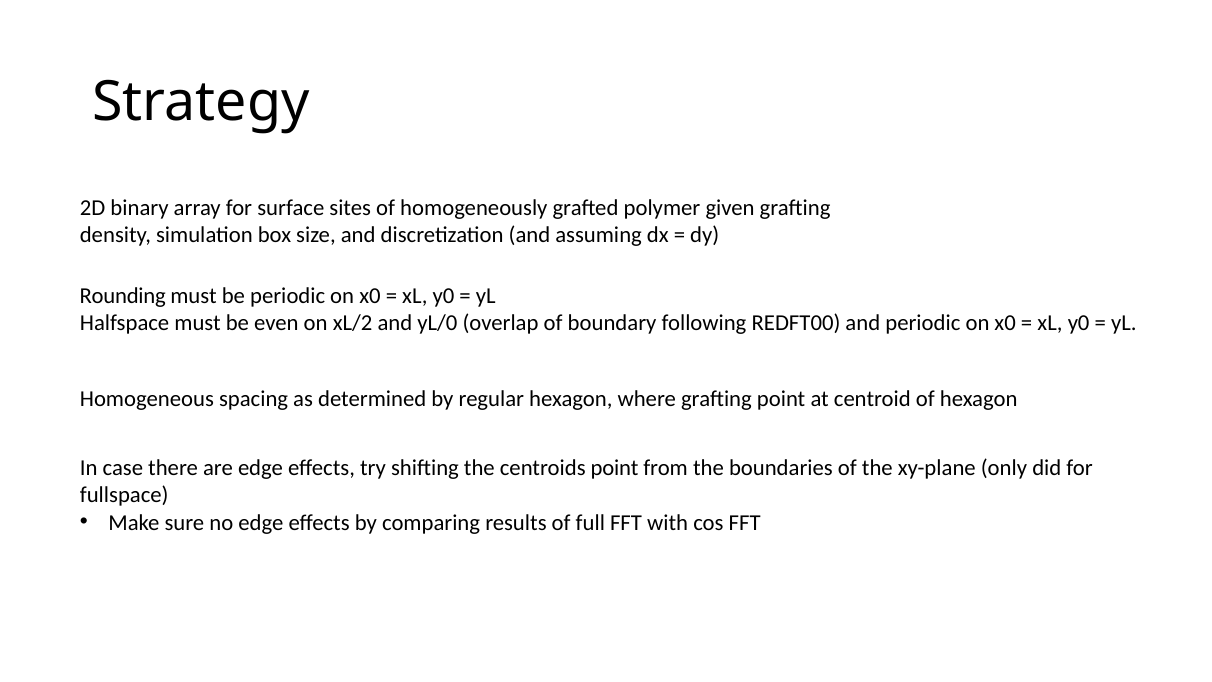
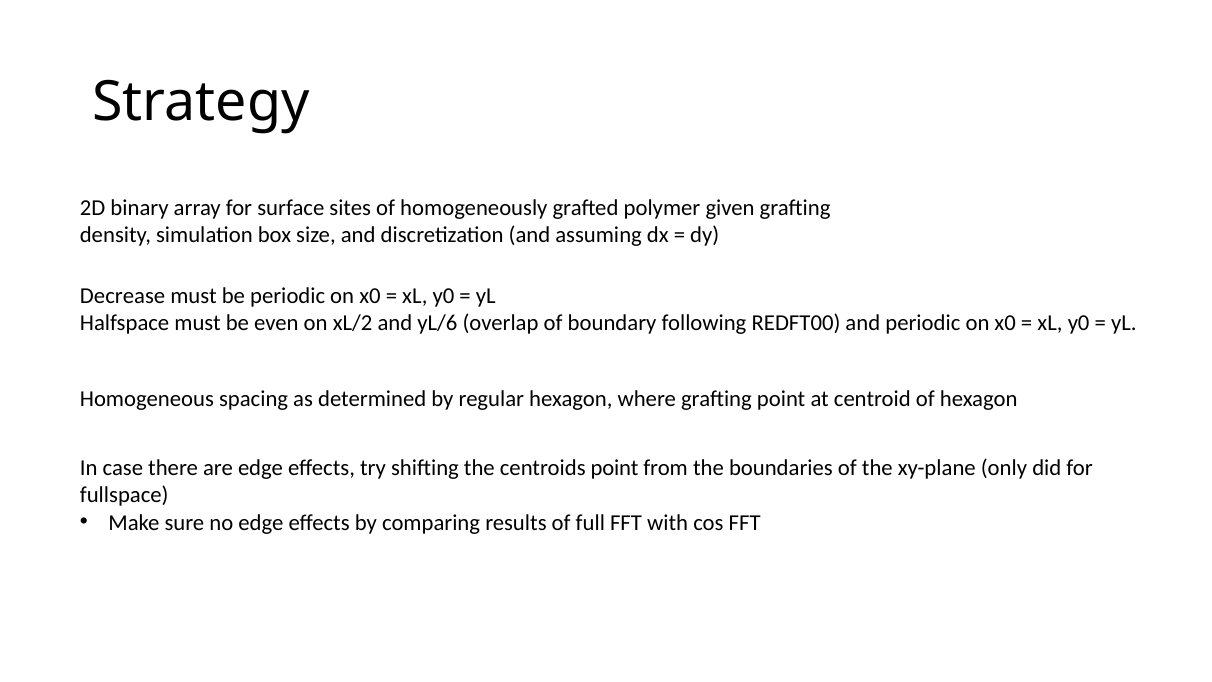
Rounding: Rounding -> Decrease
yL/0: yL/0 -> yL/6
